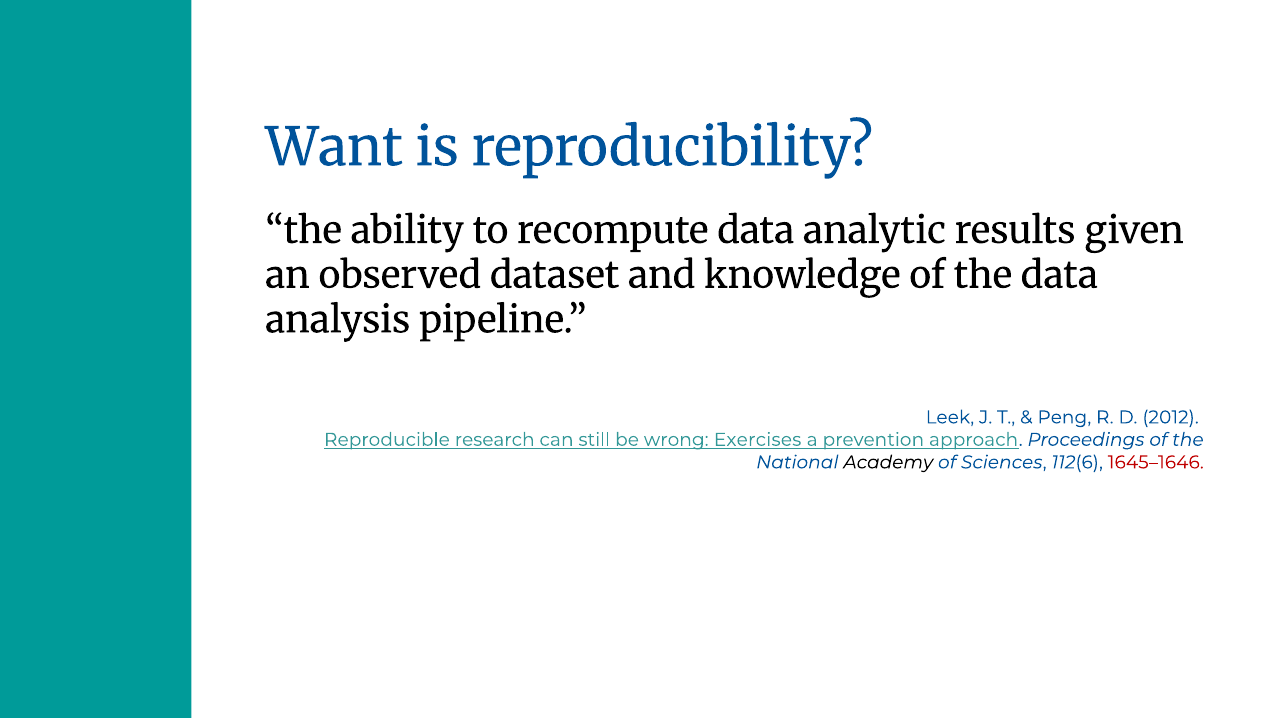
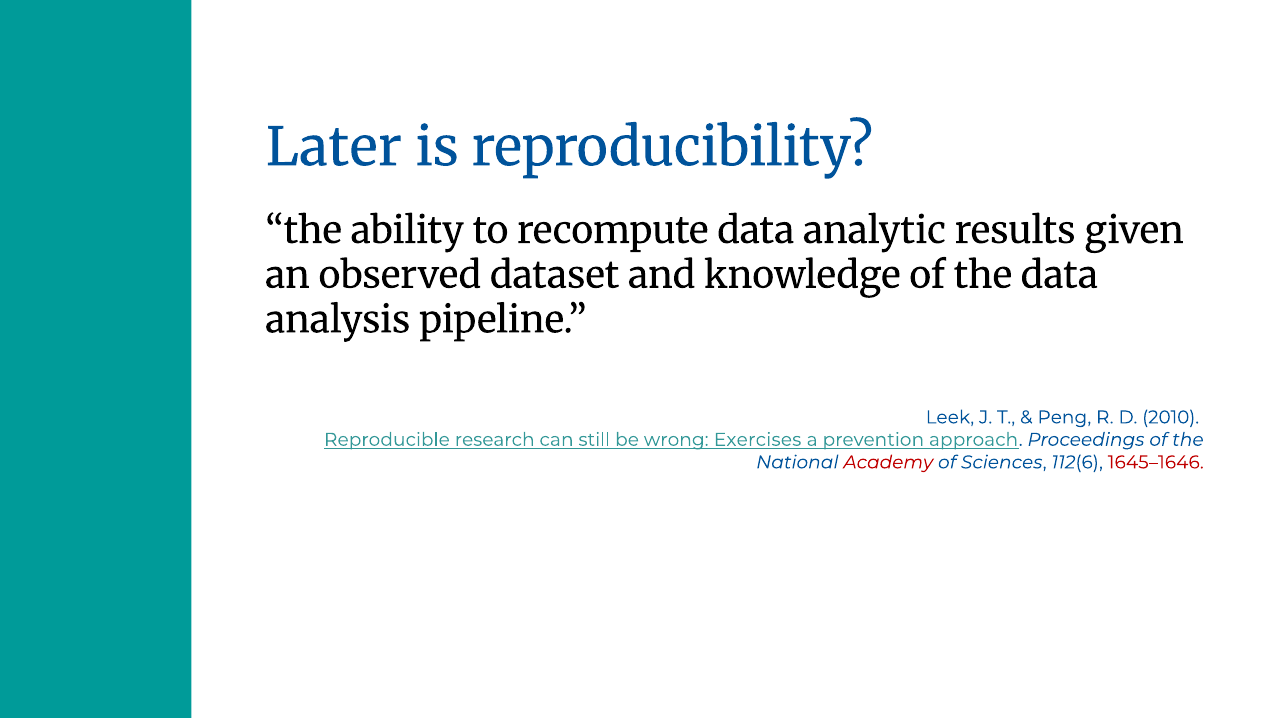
Want: Want -> Later
2012: 2012 -> 2010
Academy colour: black -> red
